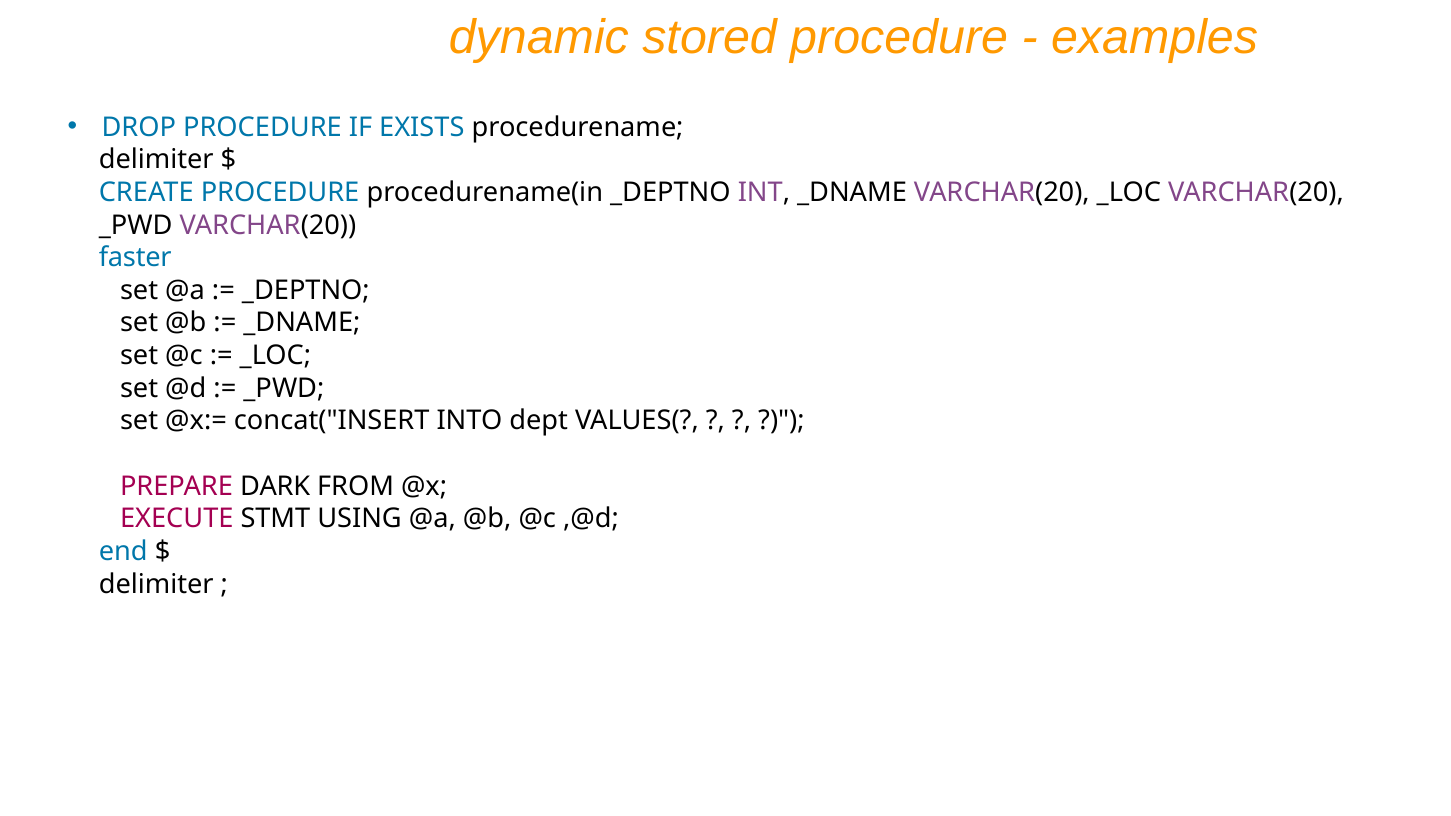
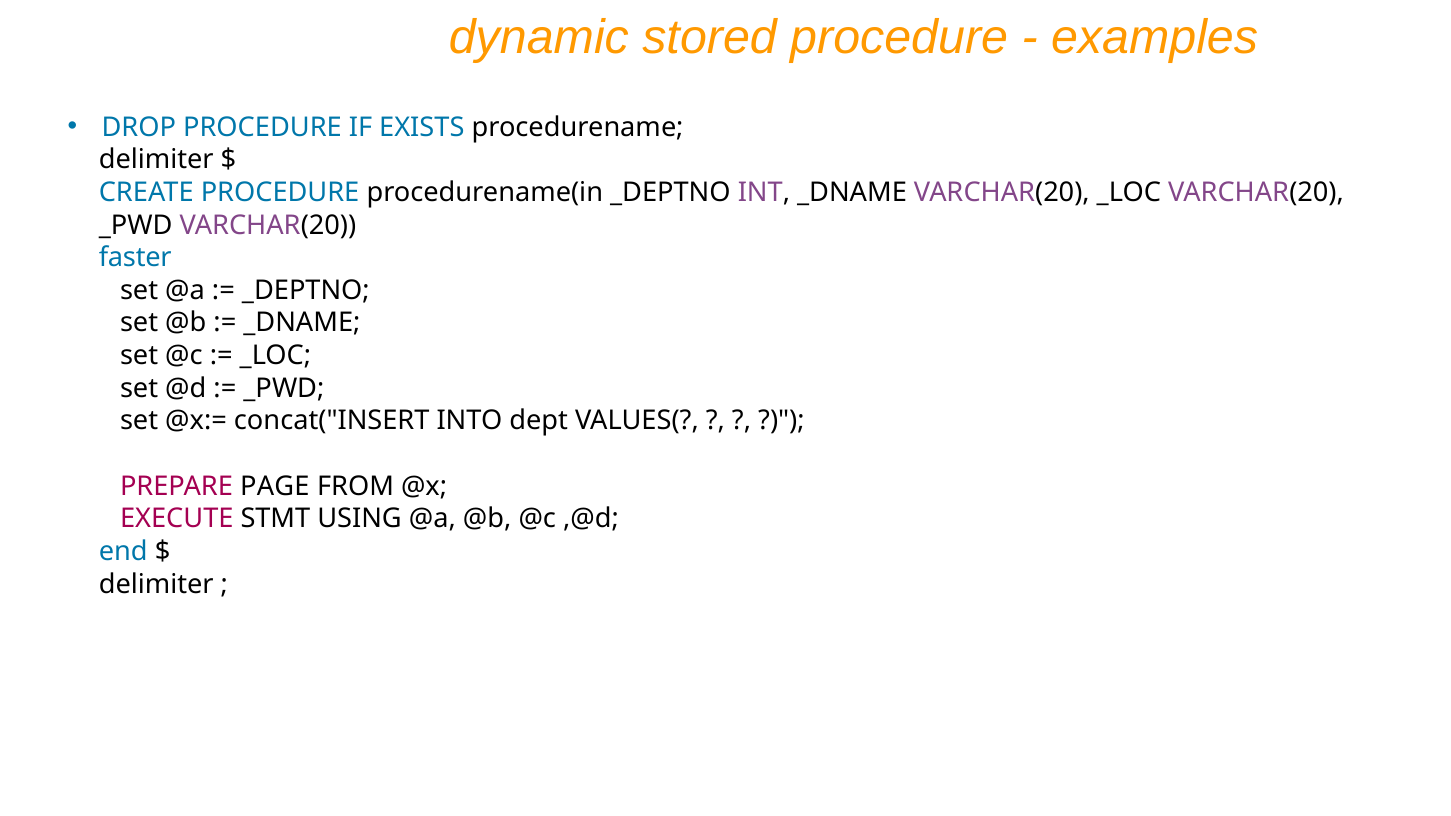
DARK: DARK -> PAGE
